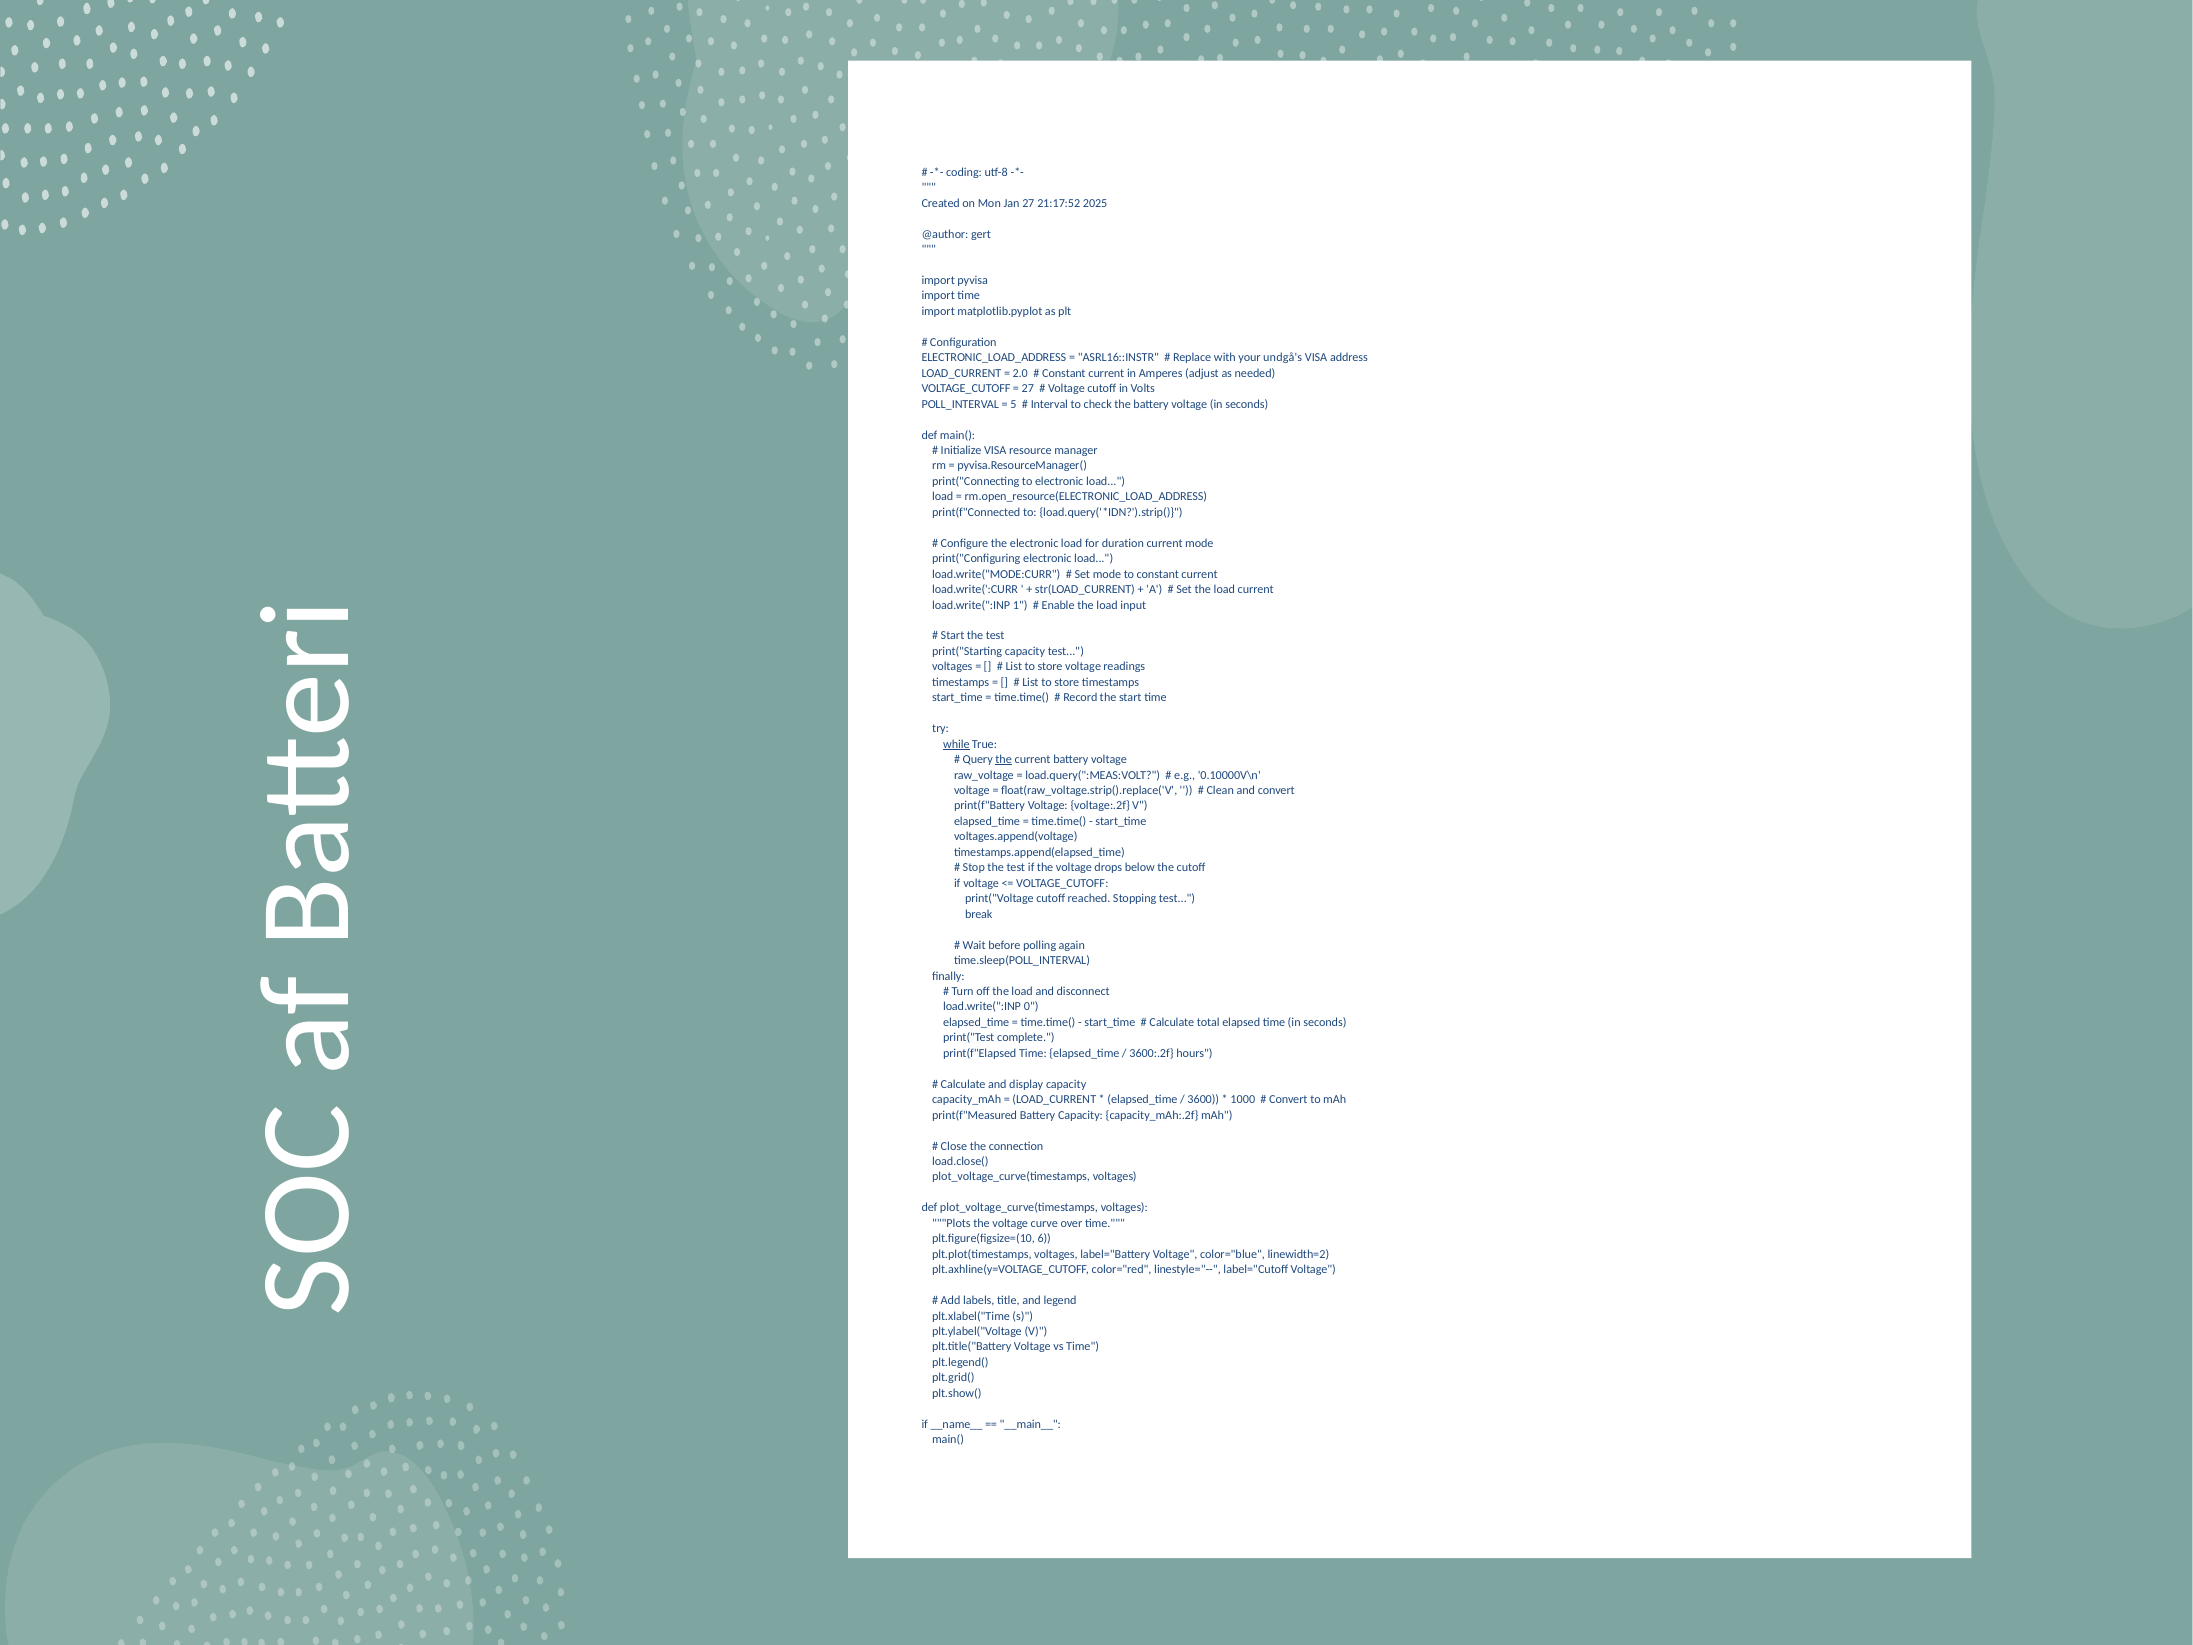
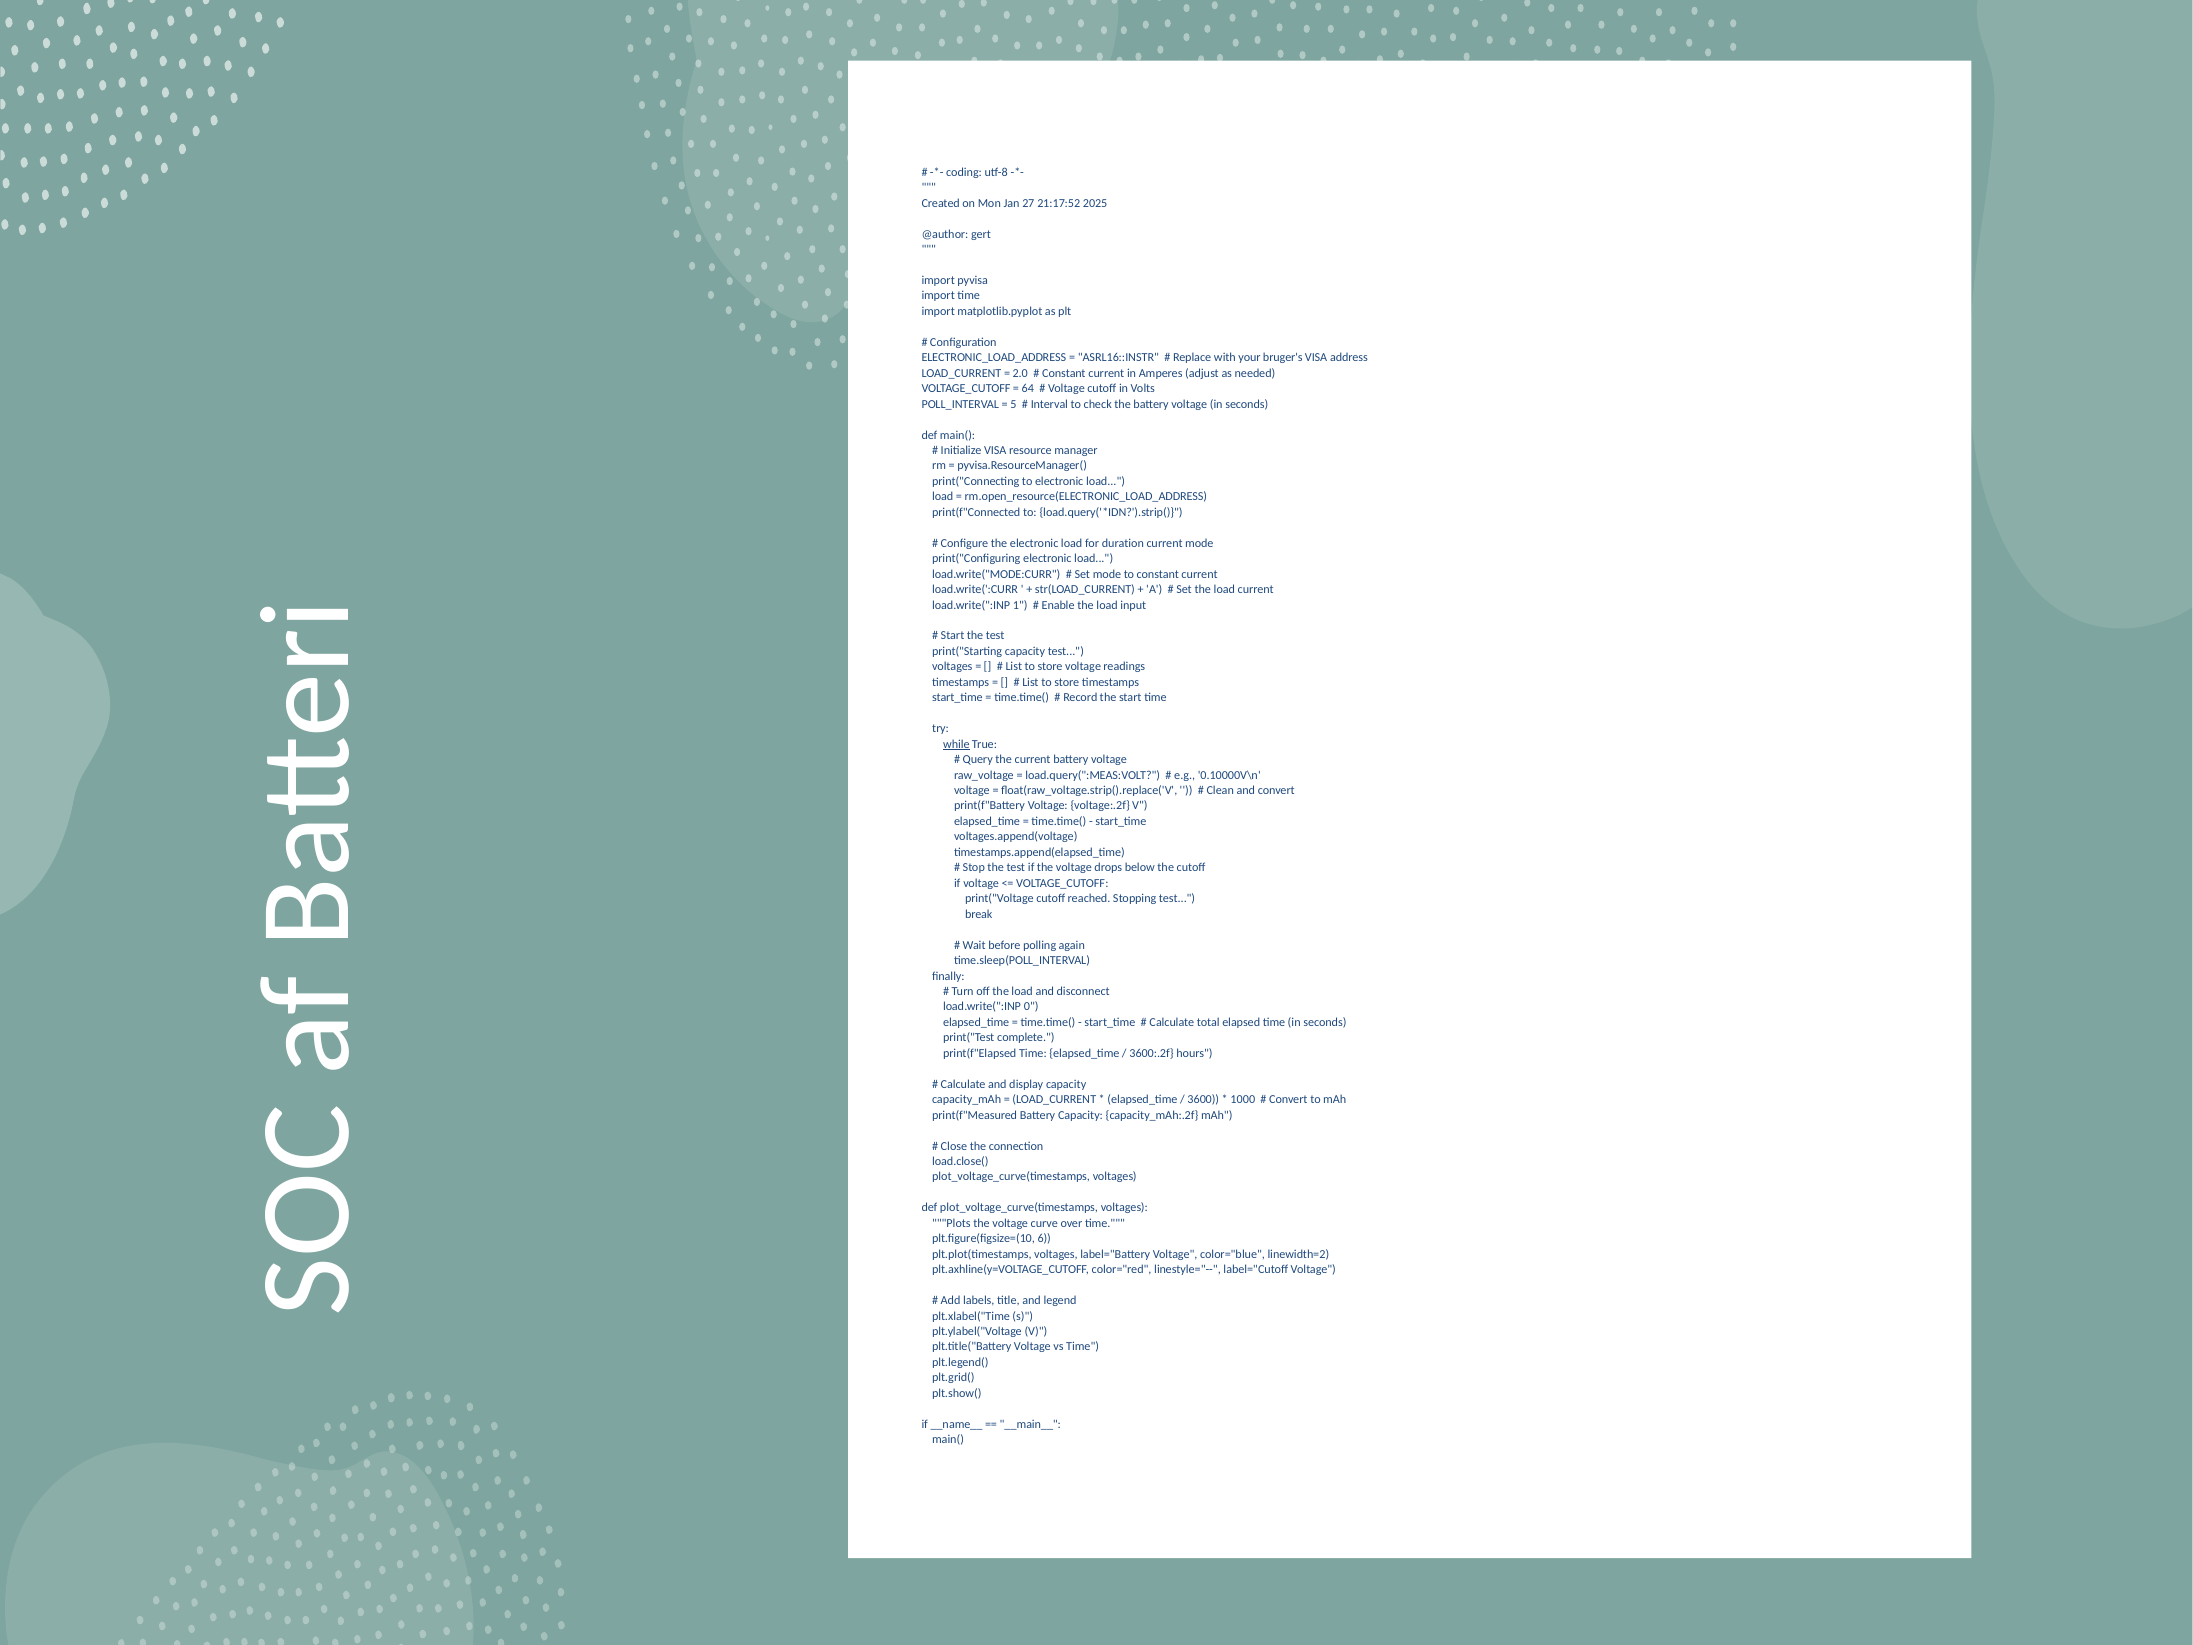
undgå's: undgå's -> bruger's
27 at (1028, 389): 27 -> 64
the at (1004, 759) underline: present -> none
